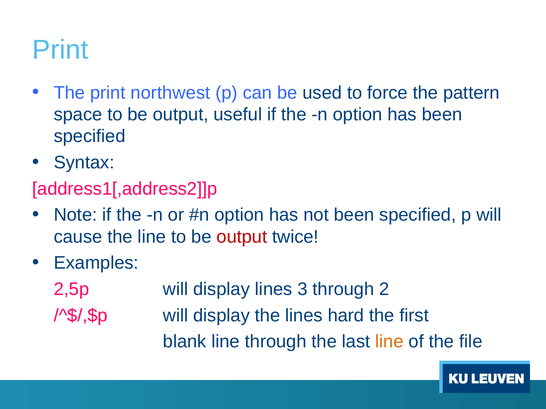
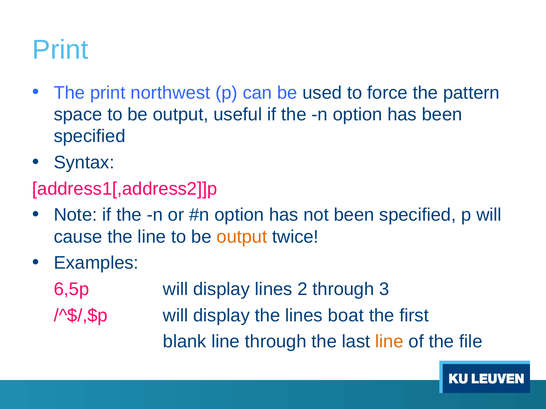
output at (242, 237) colour: red -> orange
2,5p: 2,5p -> 6,5p
3: 3 -> 2
2: 2 -> 3
hard: hard -> boat
